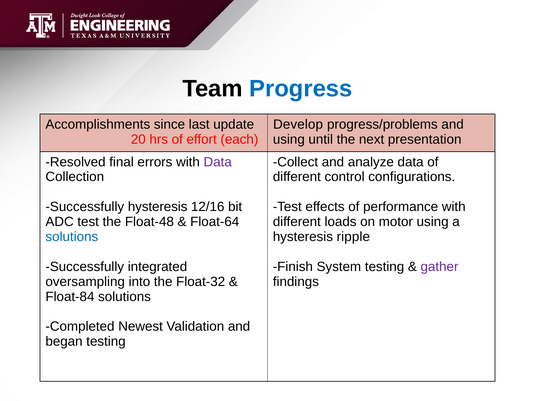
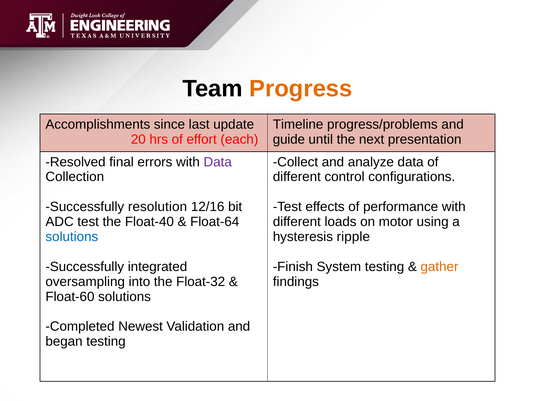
Progress colour: blue -> orange
Develop: Develop -> Timeline
using at (289, 140): using -> guide
Successfully hysteresis: hysteresis -> resolution
Float-48: Float-48 -> Float-40
gather colour: purple -> orange
Float-84: Float-84 -> Float-60
